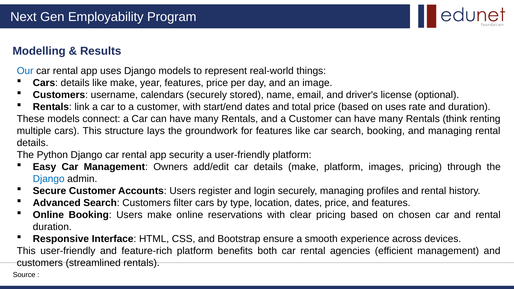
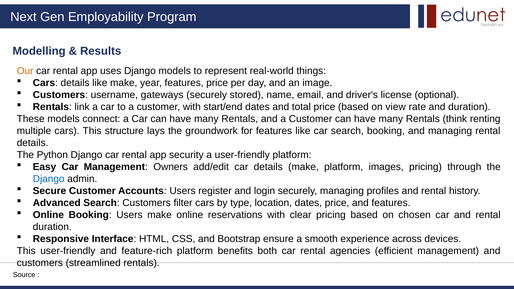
Our colour: blue -> orange
calendars: calendars -> gateways
on uses: uses -> view
